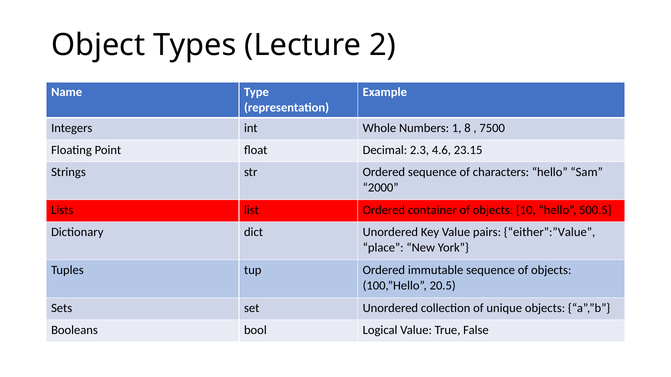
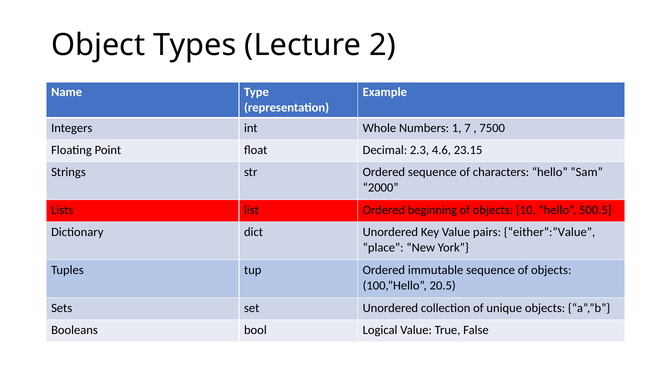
8: 8 -> 7
container: container -> beginning
